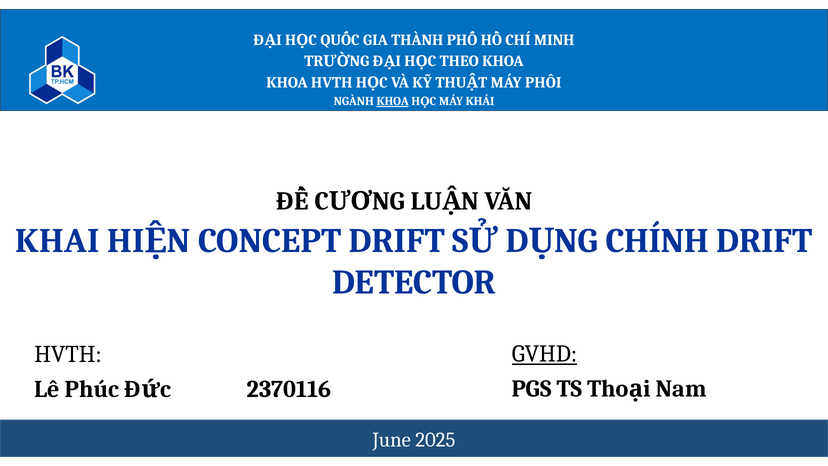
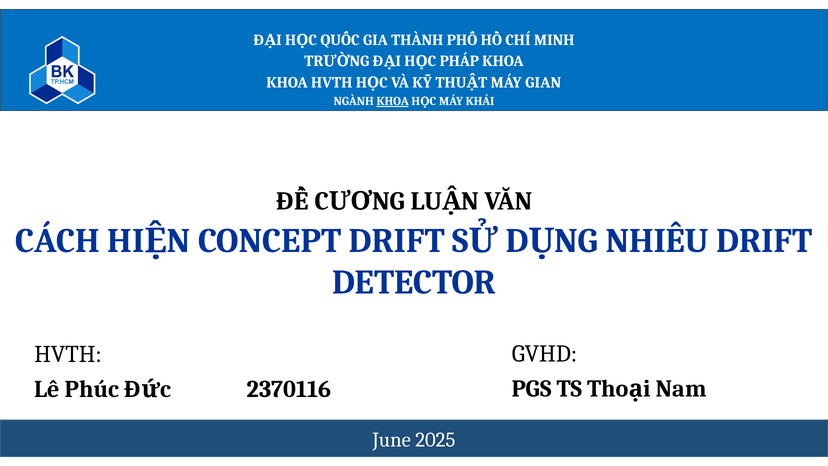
THEO: THEO -> PHÁP
PHỐI: PHỐI -> GIAN
KHAI: KHAI -> CÁCH
CHÍNH: CHÍNH -> NHIỀU
GVHD underline: present -> none
